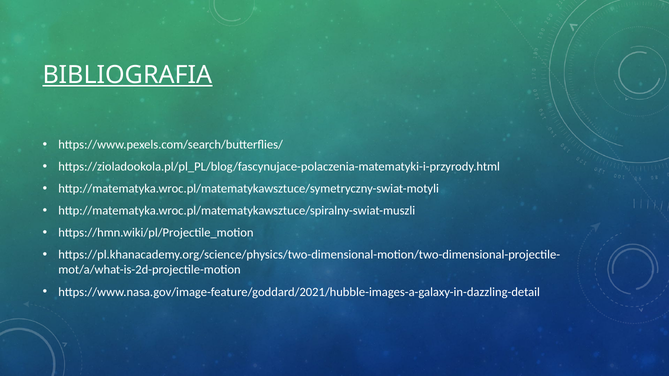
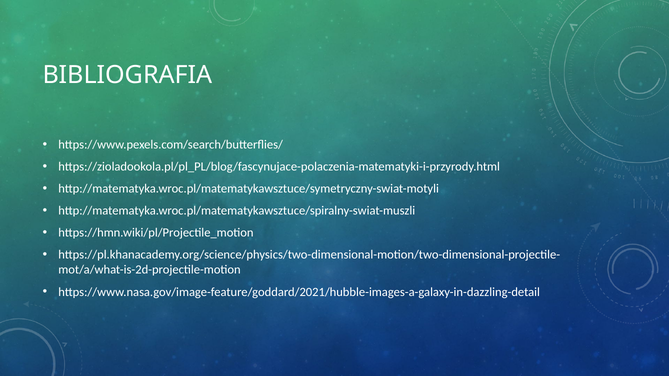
BIBLIOGRAFIA underline: present -> none
